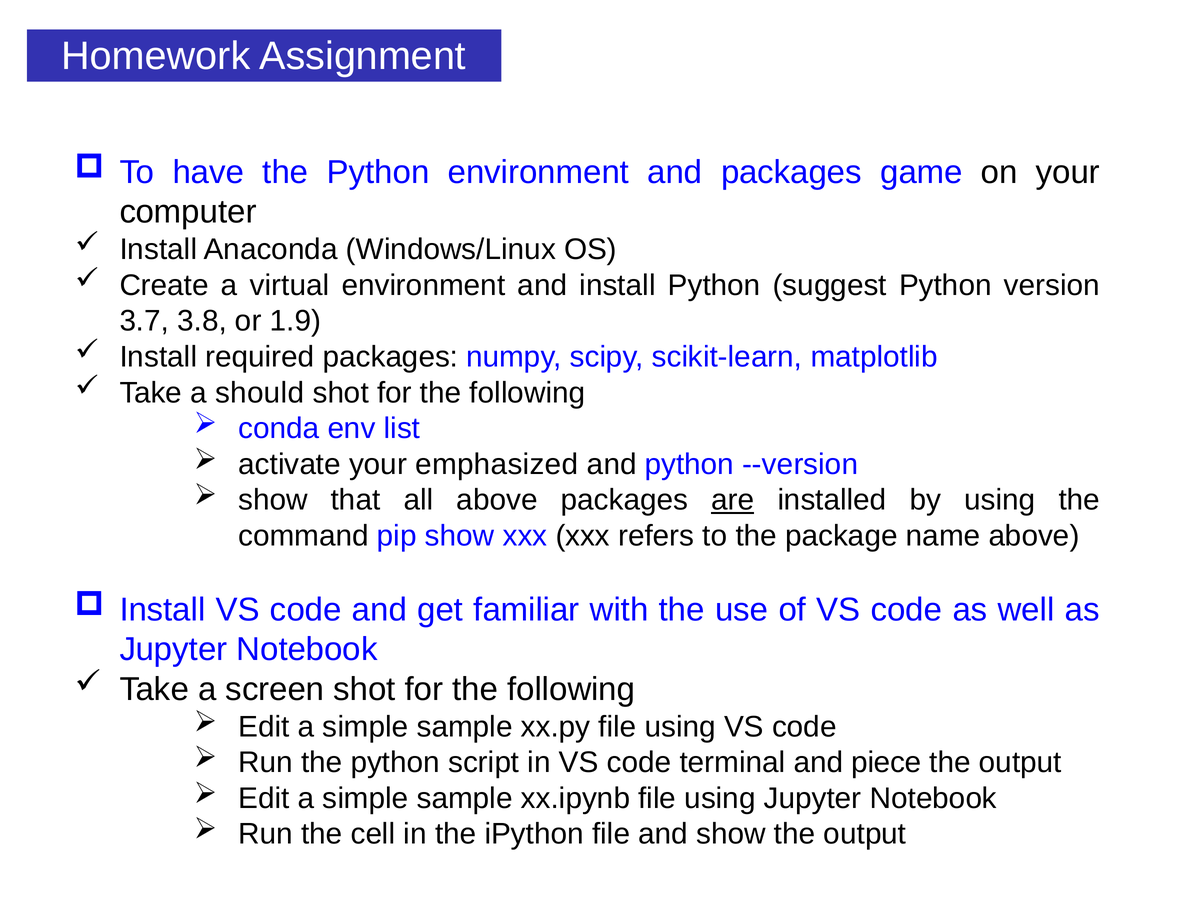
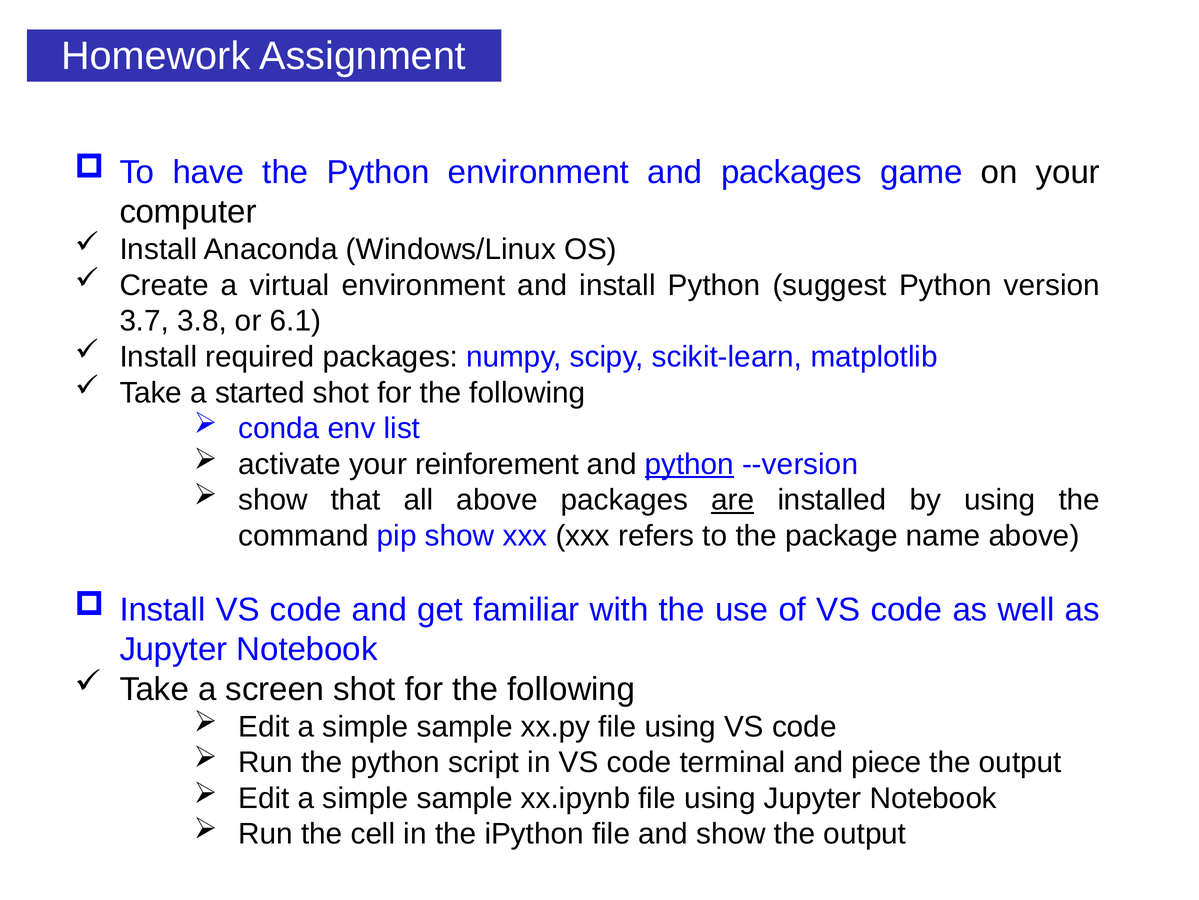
1.9: 1.9 -> 6.1
should: should -> started
emphasized: emphasized -> reinforement
python at (689, 464) underline: none -> present
